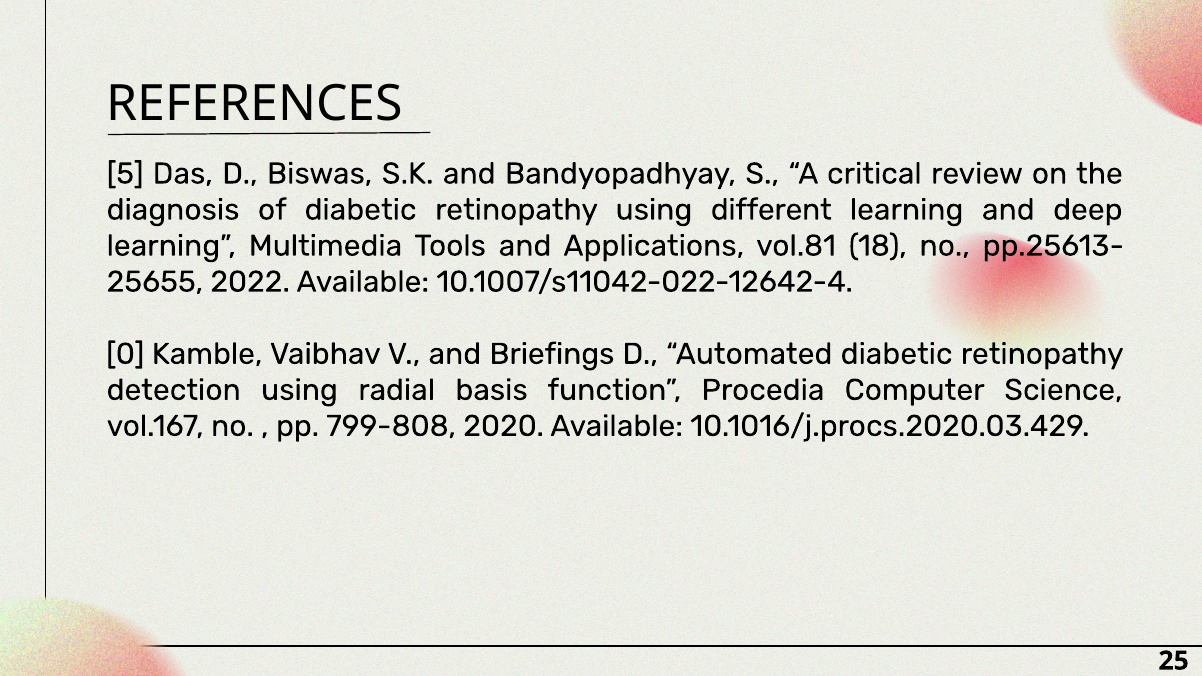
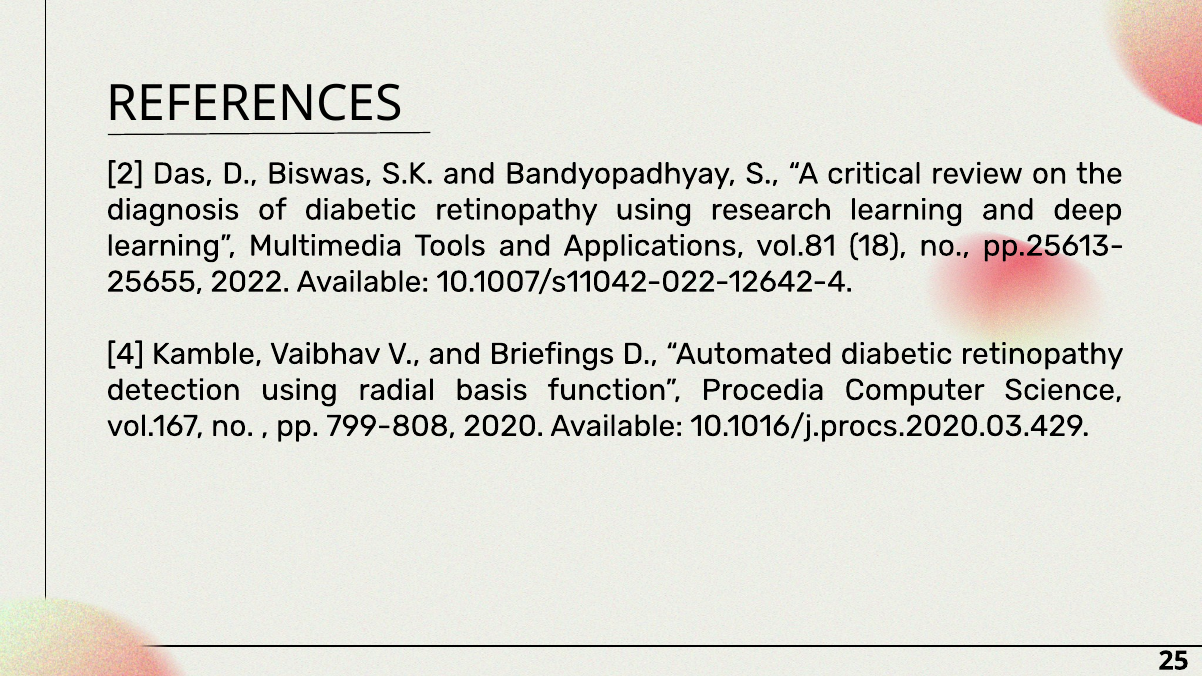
5: 5 -> 2
different: different -> research
0: 0 -> 4
